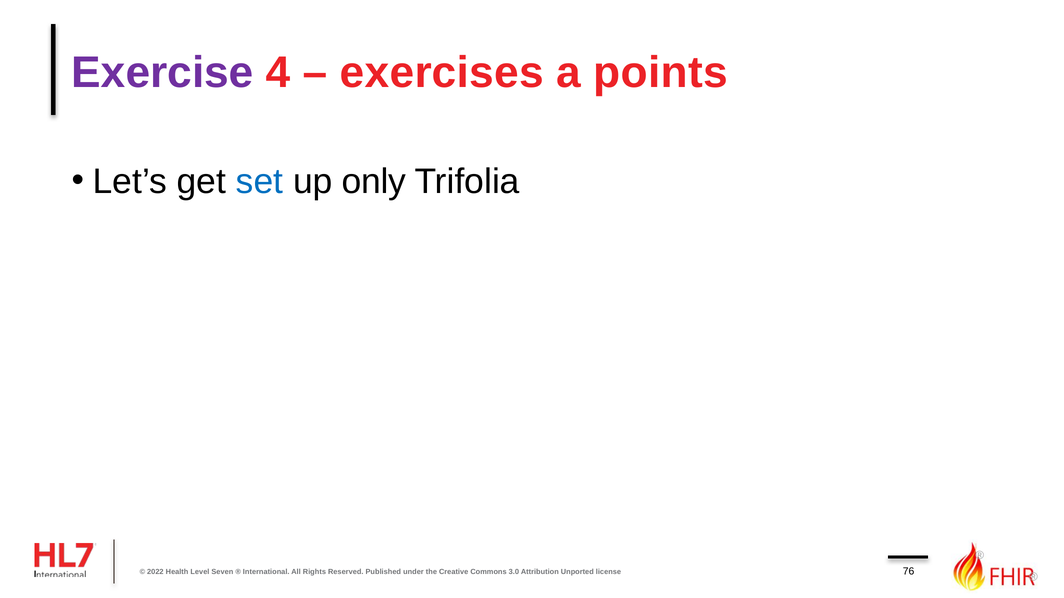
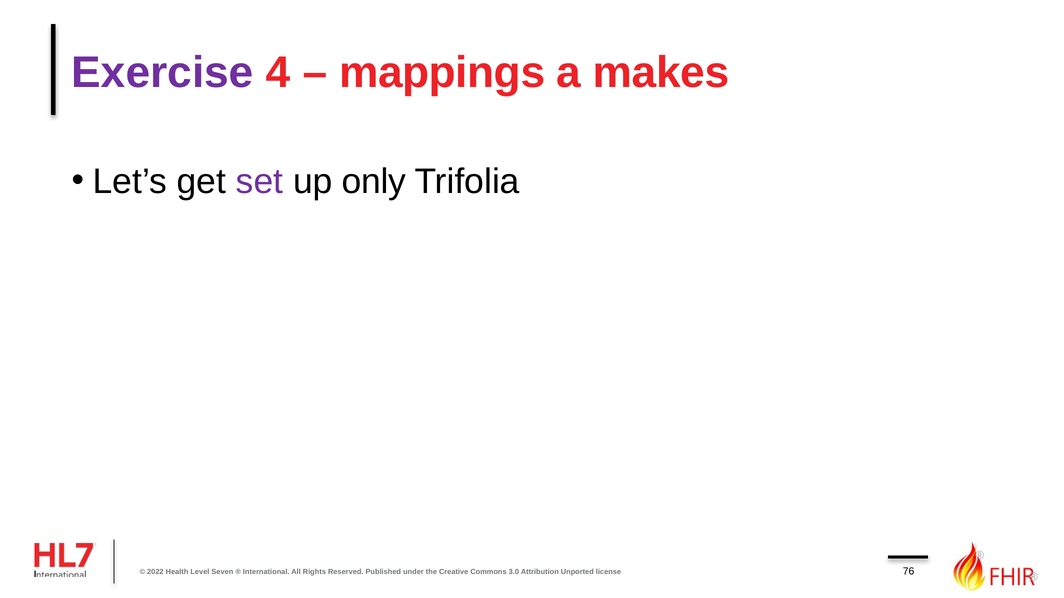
exercises: exercises -> mappings
points: points -> makes
set colour: blue -> purple
